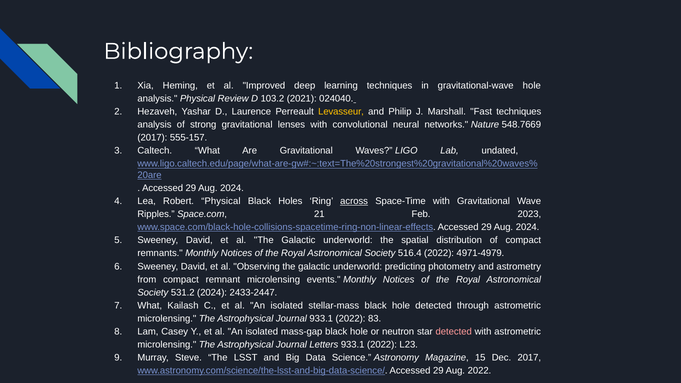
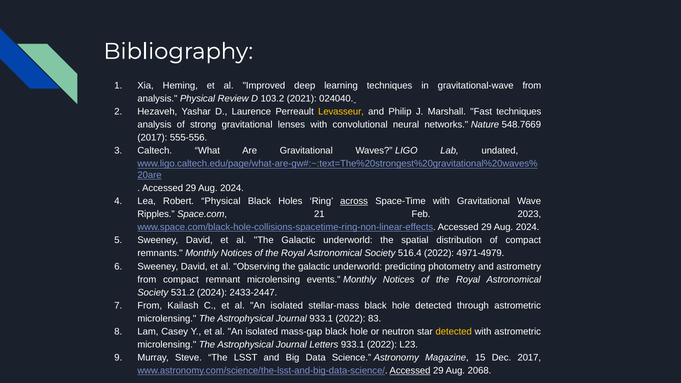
gravitational-wave hole: hole -> from
555-157: 555-157 -> 555-556
What at (150, 306): What -> From
detected at (454, 332) colour: pink -> yellow
Accessed at (410, 371) underline: none -> present
Aug 2022: 2022 -> 2068
